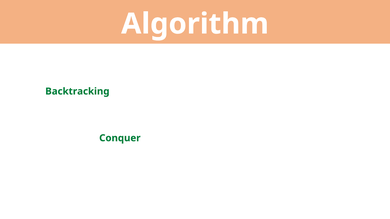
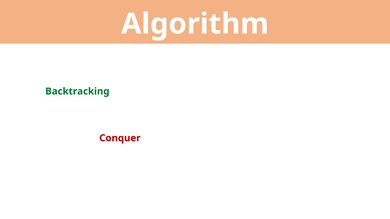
Conquer colour: green -> red
